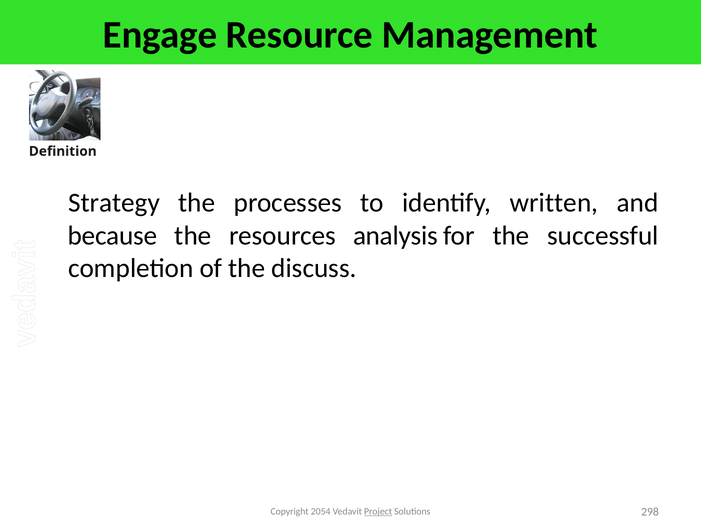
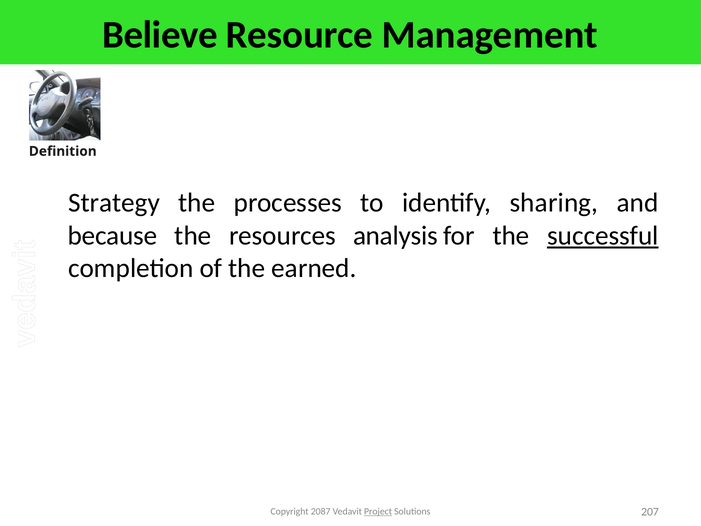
Engage: Engage -> Believe
written: written -> sharing
successful underline: none -> present
discuss: discuss -> earned
2054: 2054 -> 2087
298: 298 -> 207
